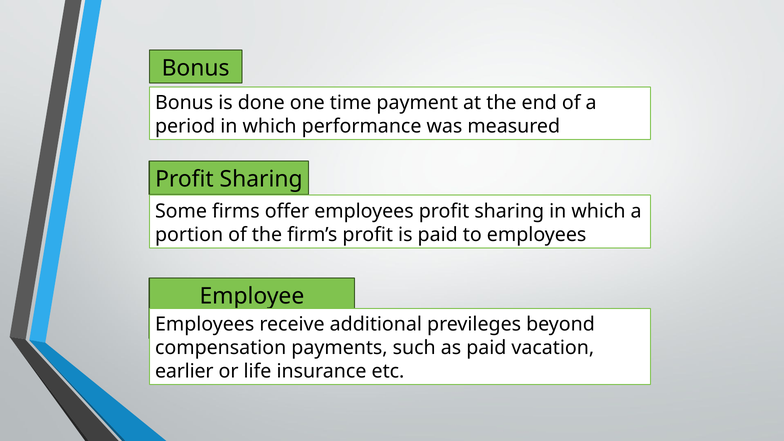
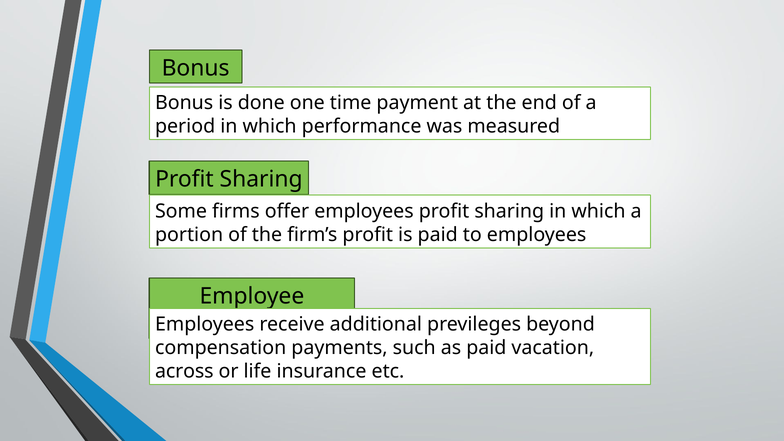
earlier: earlier -> across
